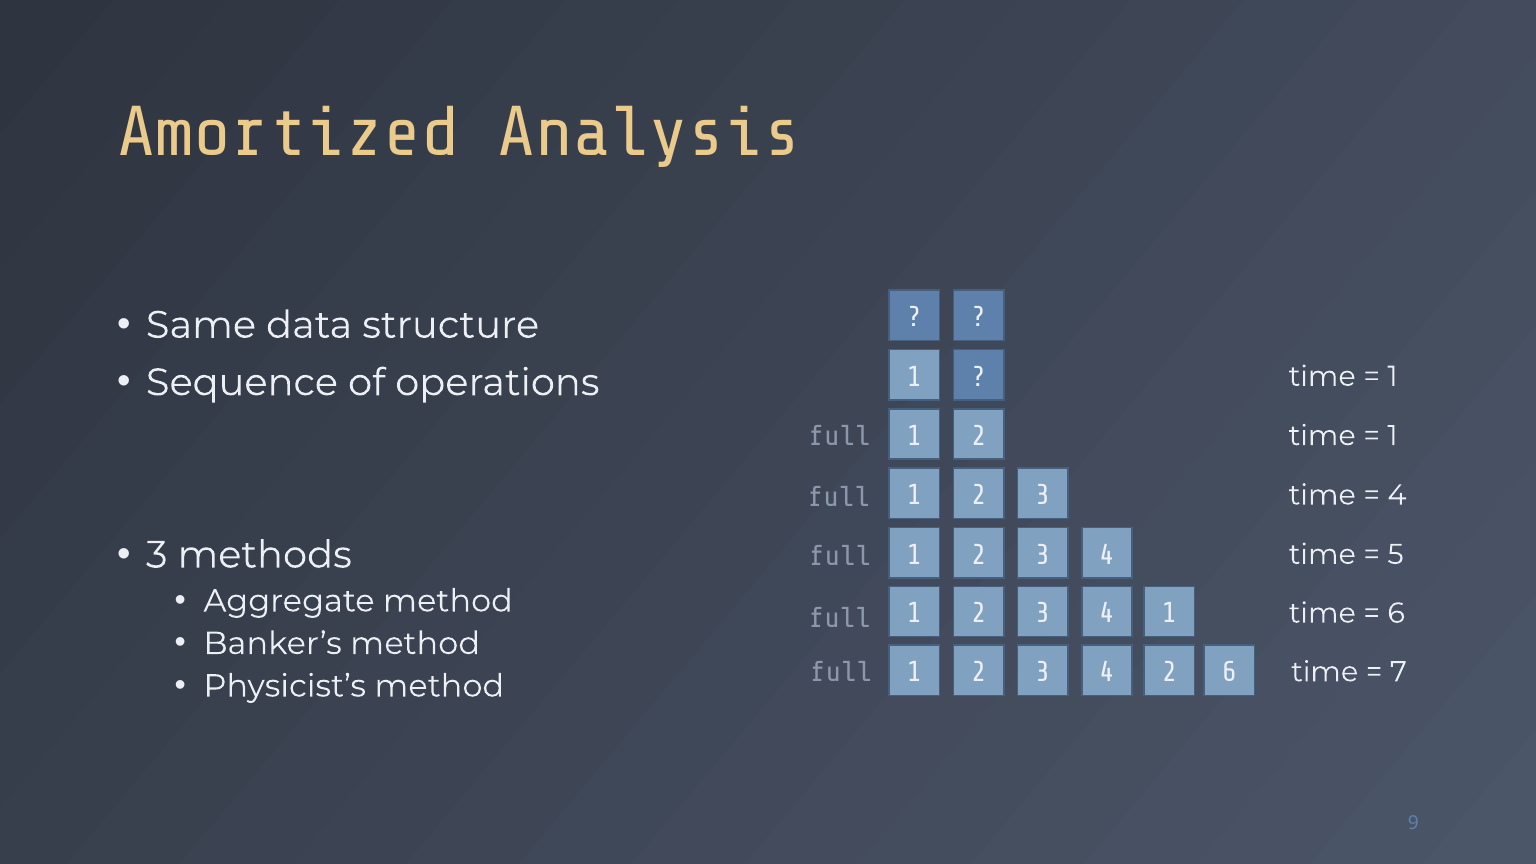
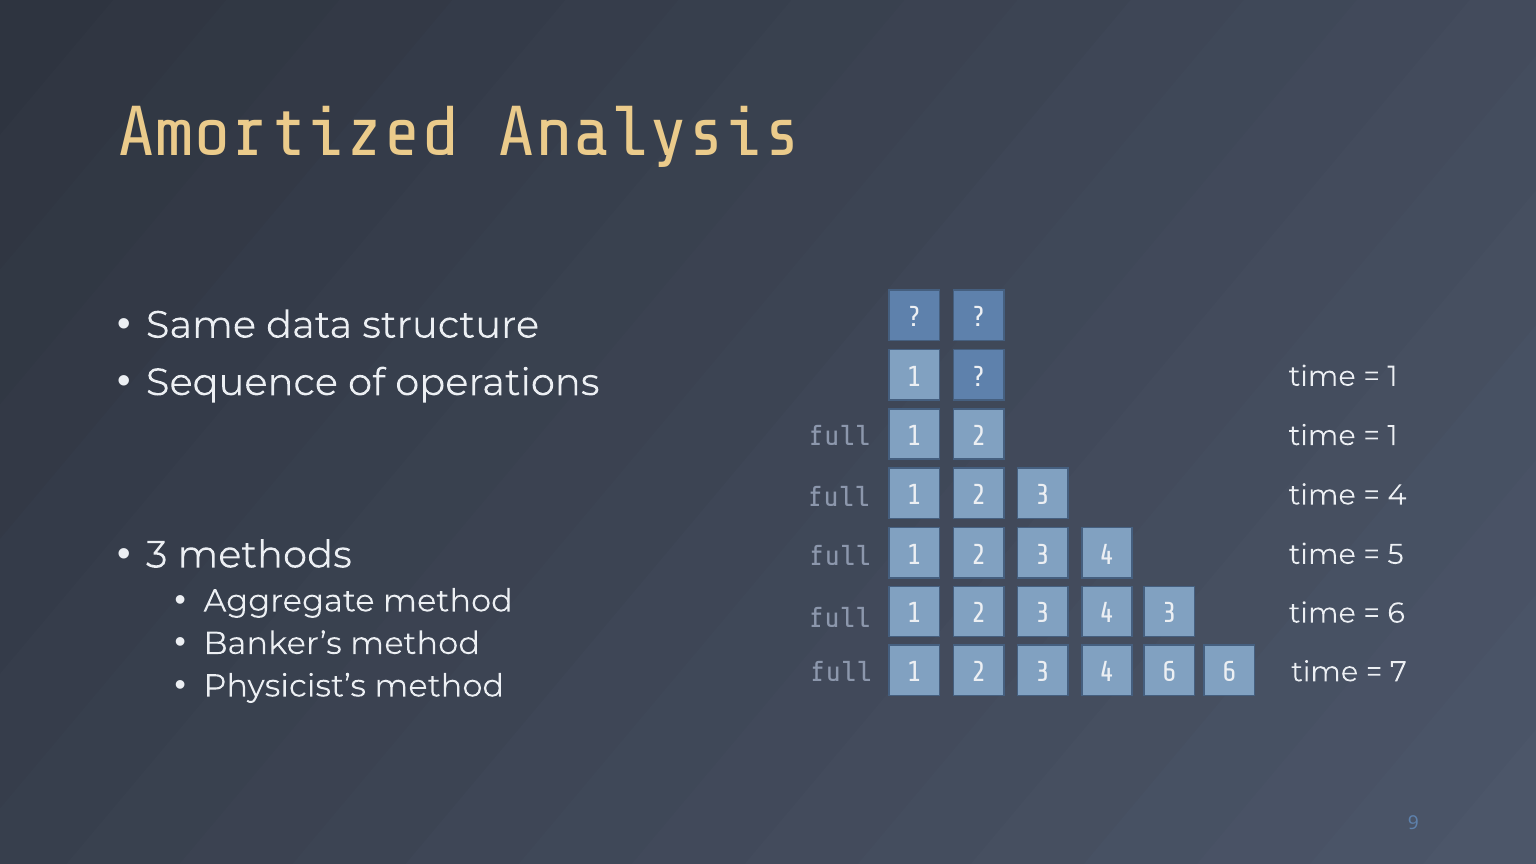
1 at (1169, 613): 1 -> 3
4 2: 2 -> 6
